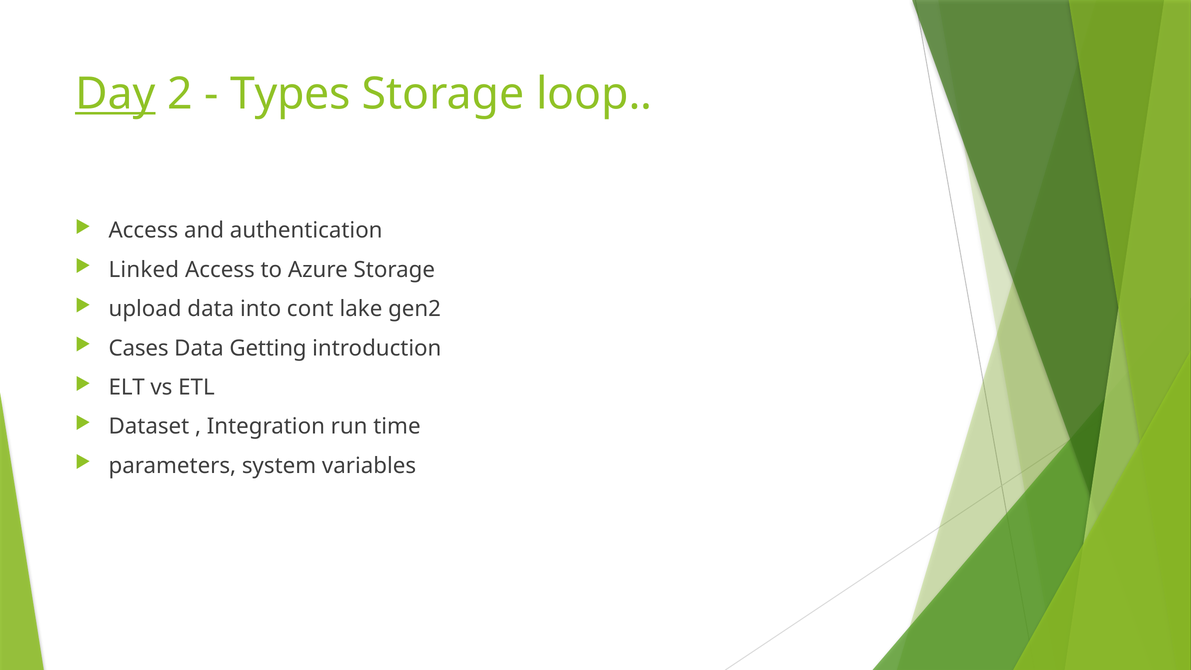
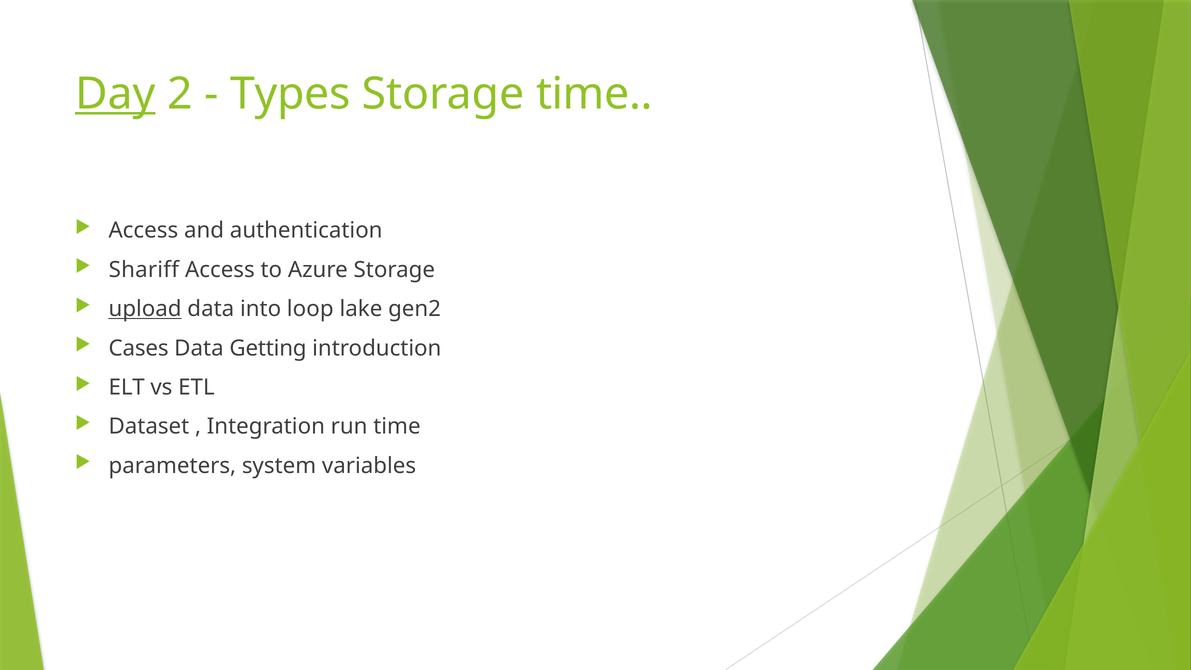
Storage loop: loop -> time
Linked: Linked -> Shariff
upload underline: none -> present
cont: cont -> loop
